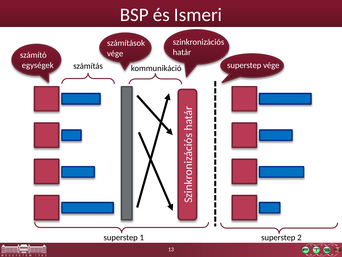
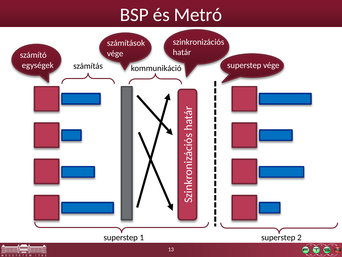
Ismeri: Ismeri -> Metró
